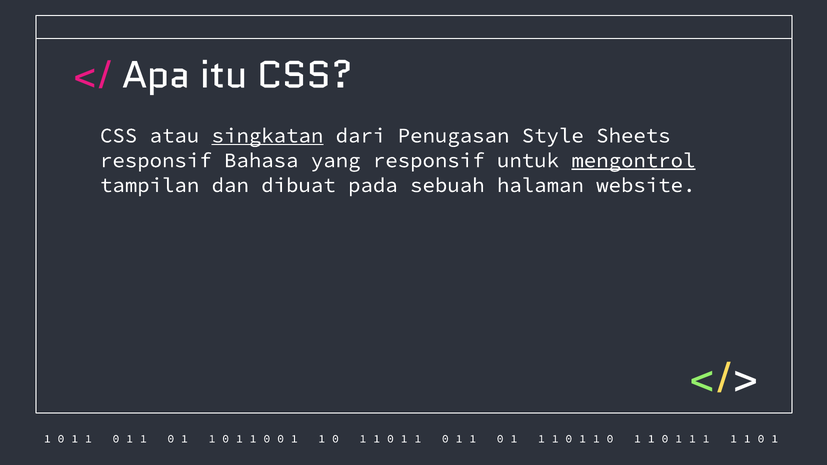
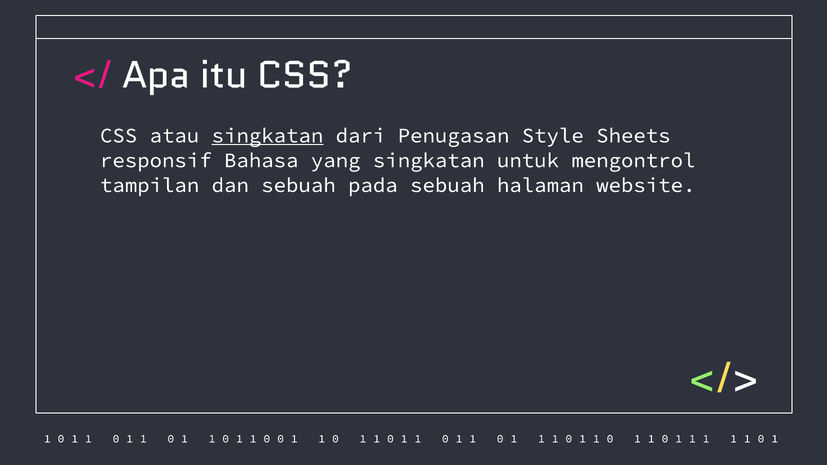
yang responsif: responsif -> singkatan
mengontrol underline: present -> none
dan dibuat: dibuat -> sebuah
